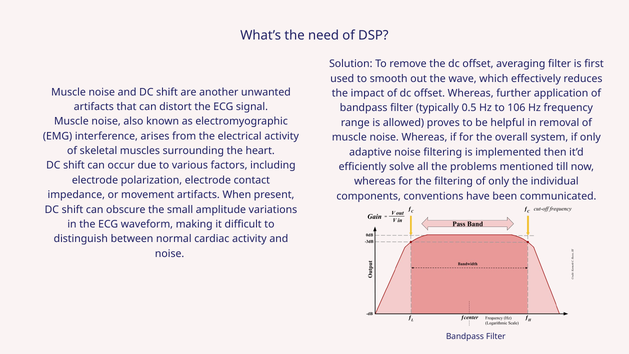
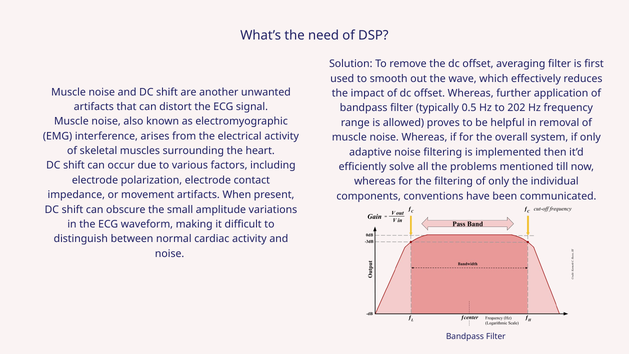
106: 106 -> 202
